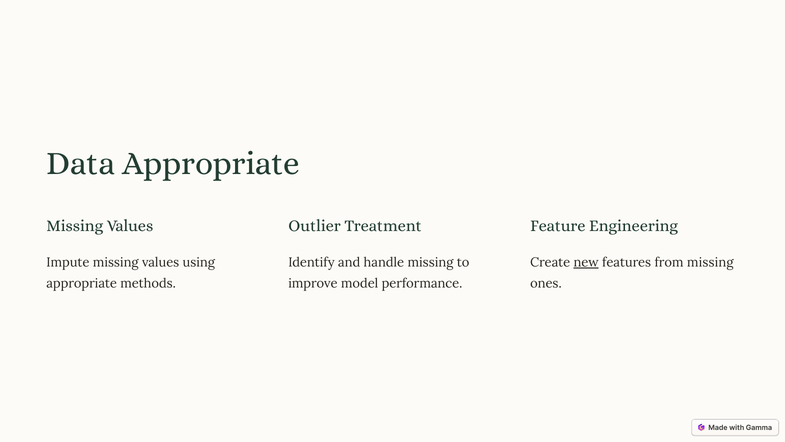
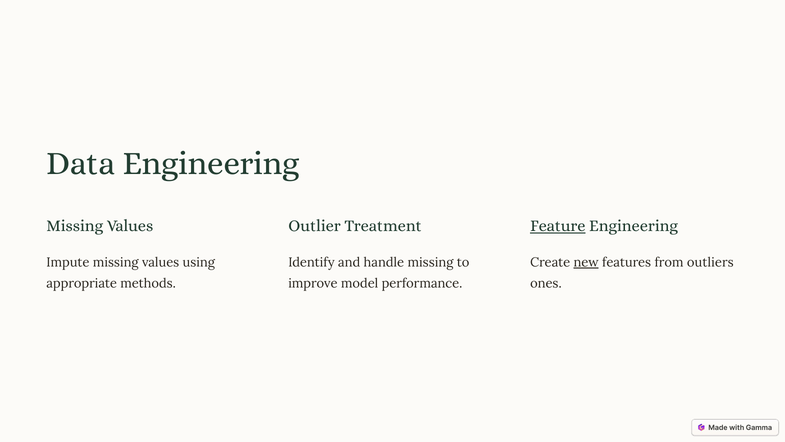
Data Appropriate: Appropriate -> Engineering
Feature underline: none -> present
from missing: missing -> outliers
